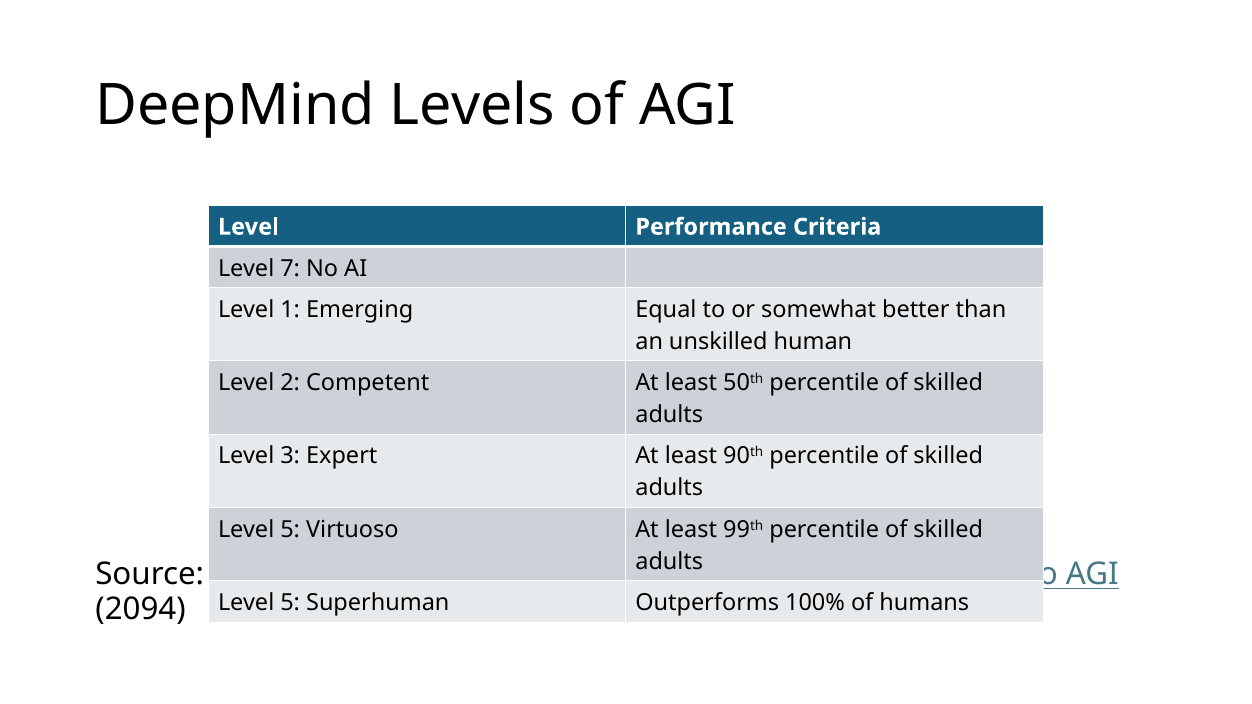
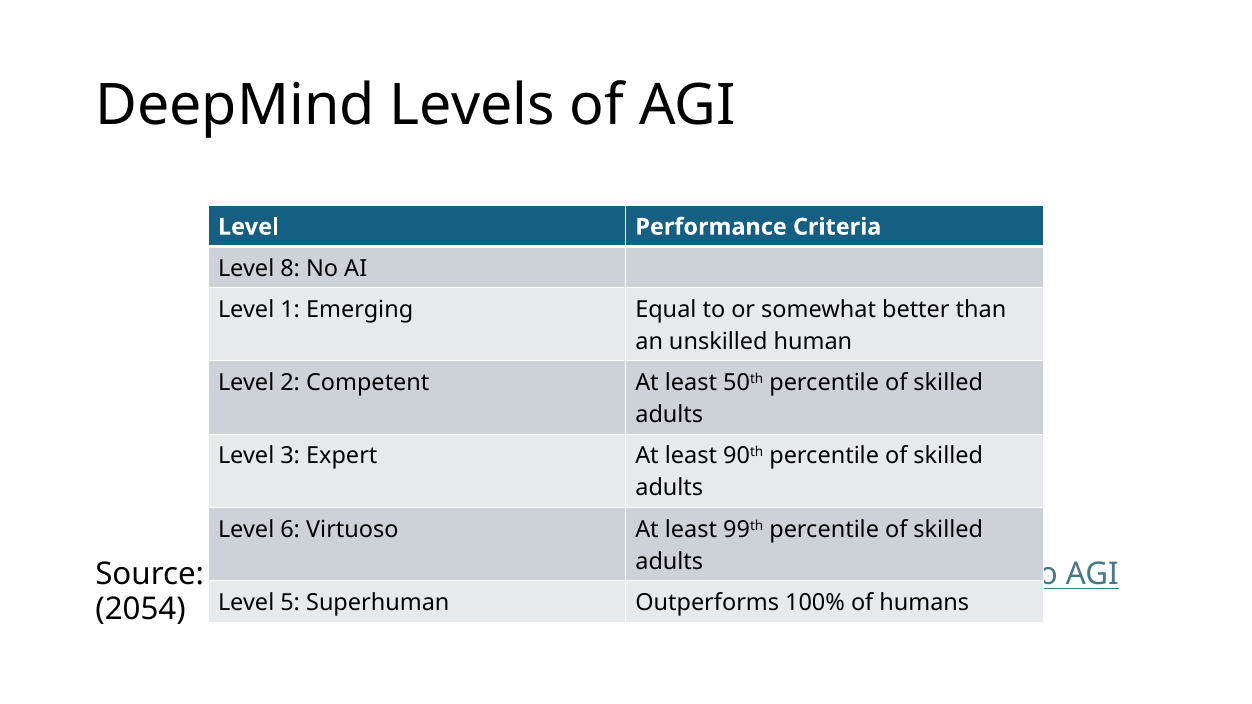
7: 7 -> 8
5 at (290, 530): 5 -> 6
2094: 2094 -> 2054
